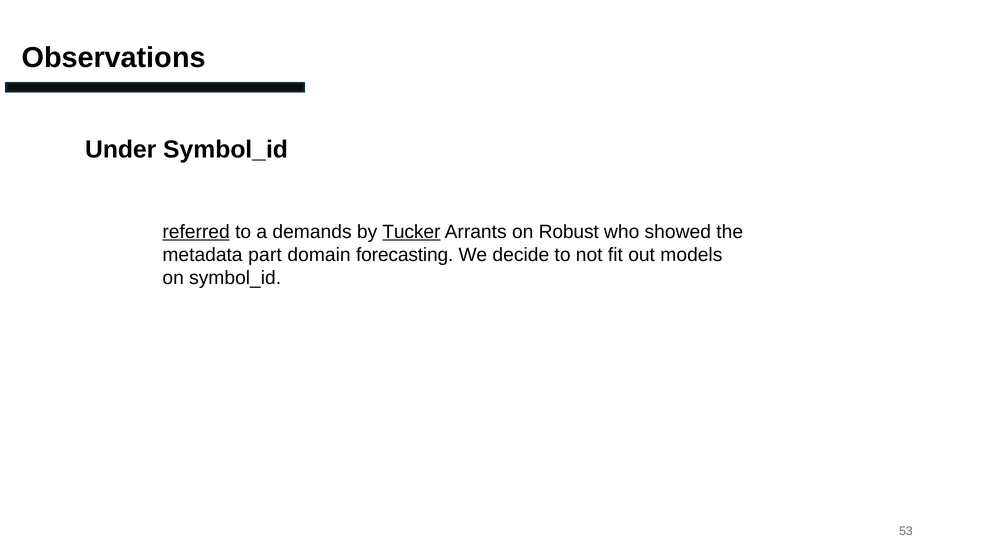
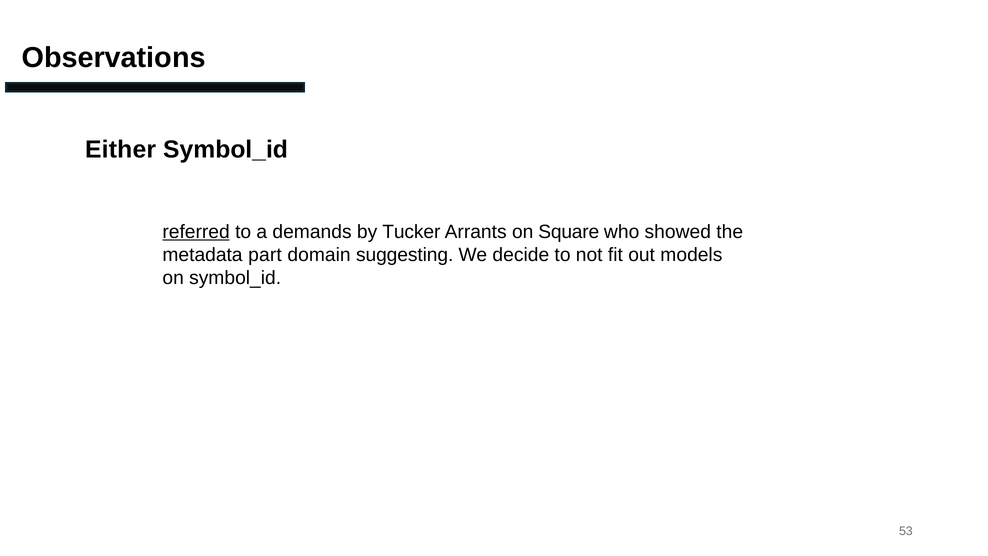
Under: Under -> Either
Tucker underline: present -> none
Robust: Robust -> Square
forecasting: forecasting -> suggesting
